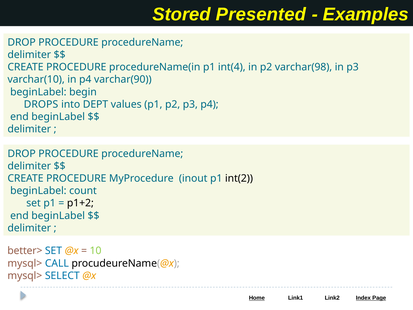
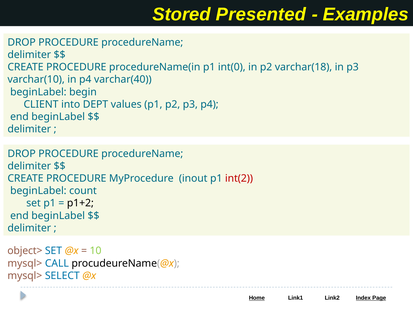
int(4: int(4 -> int(0
varchar(98: varchar(98 -> varchar(18
varchar(90: varchar(90 -> varchar(40
DROPS: DROPS -> CLIENT
int(2 colour: black -> red
better>: better> -> object>
